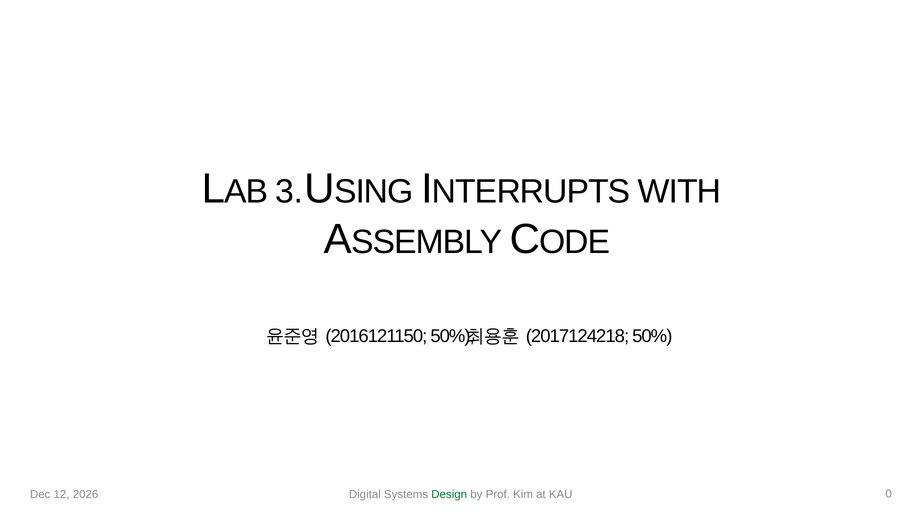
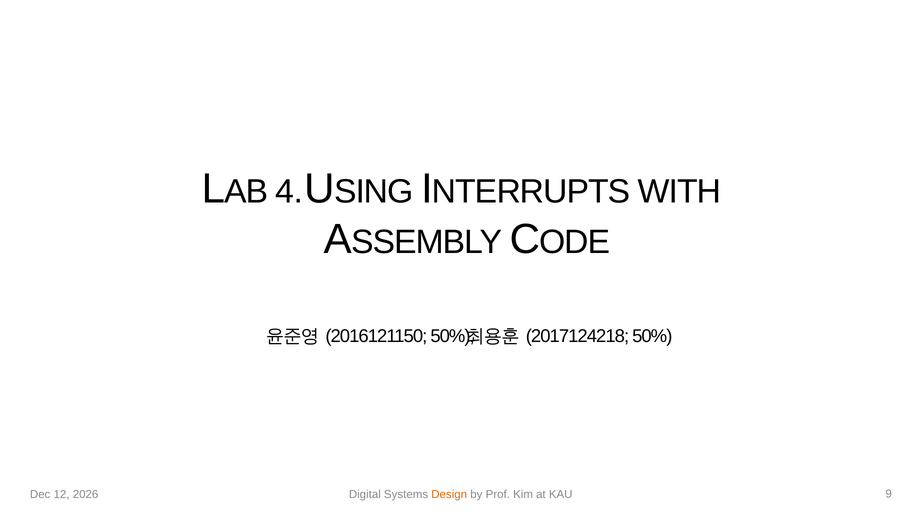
3: 3 -> 4
Design colour: green -> orange
0: 0 -> 9
